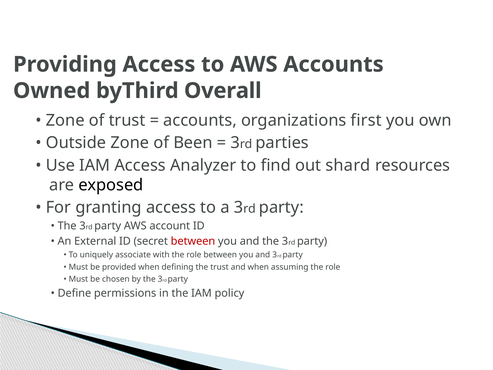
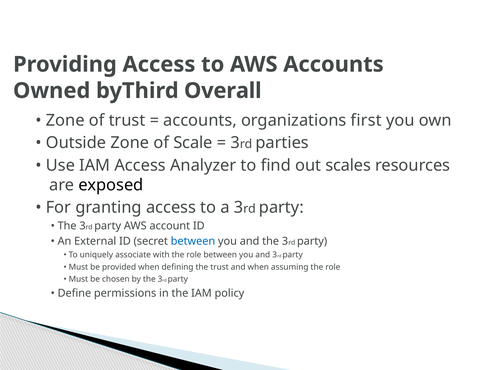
Been: Been -> Scale
shard: shard -> scales
between at (193, 241) colour: red -> blue
